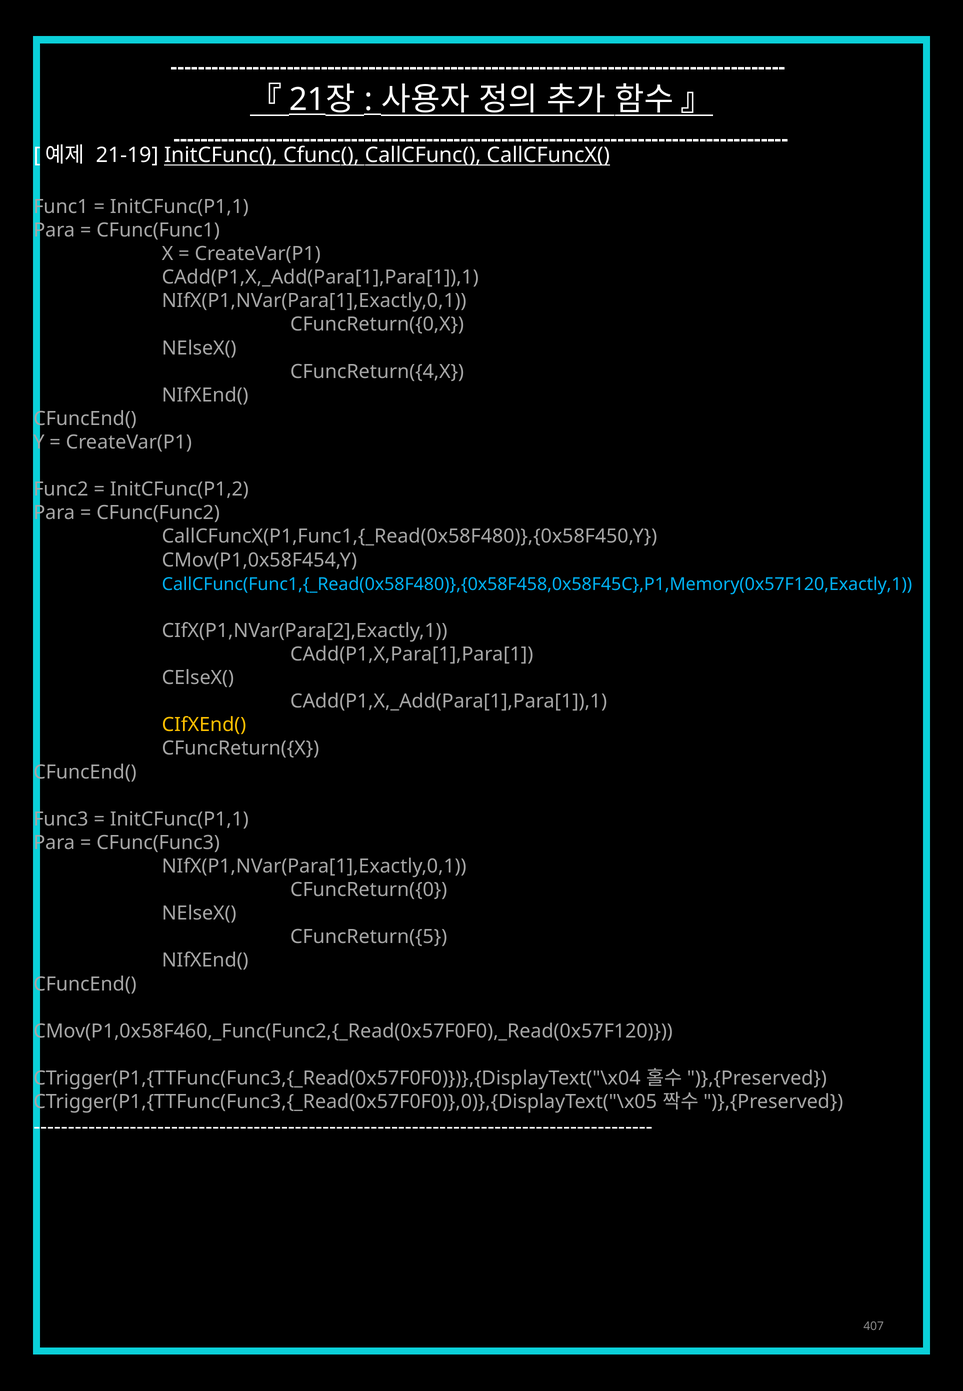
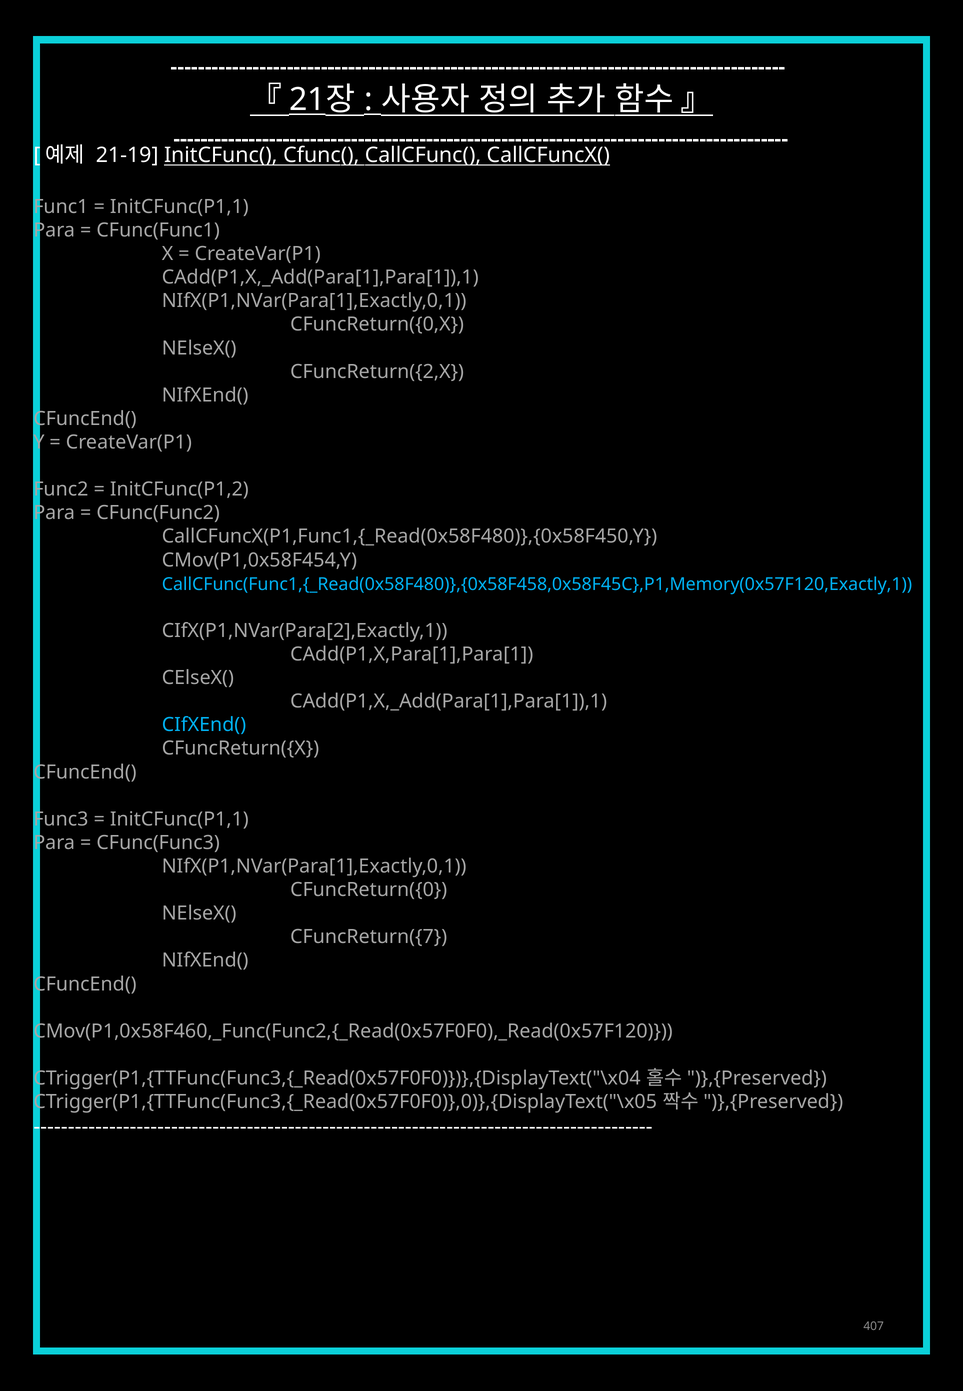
CFuncReturn({4,X: CFuncReturn({4,X -> CFuncReturn({2,X
CIfXEnd( colour: yellow -> light blue
CFuncReturn({5: CFuncReturn({5 -> CFuncReturn({7
